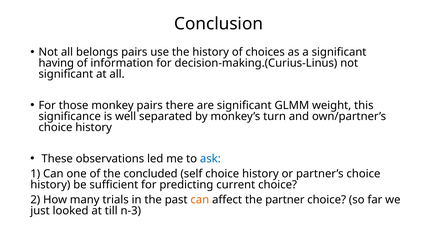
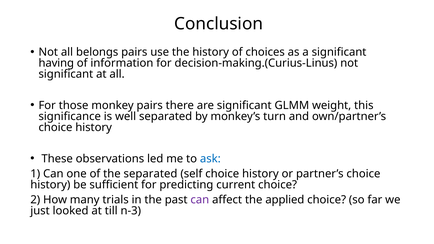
the concluded: concluded -> separated
can at (200, 200) colour: orange -> purple
partner: partner -> applied
